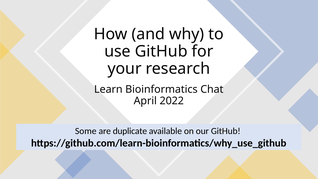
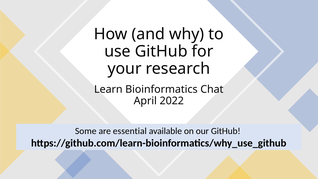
duplicate: duplicate -> essential
